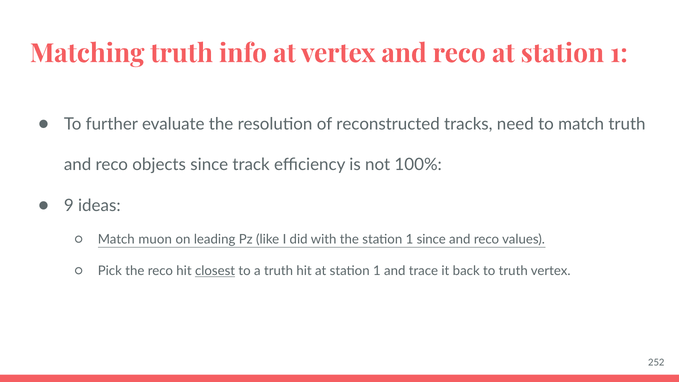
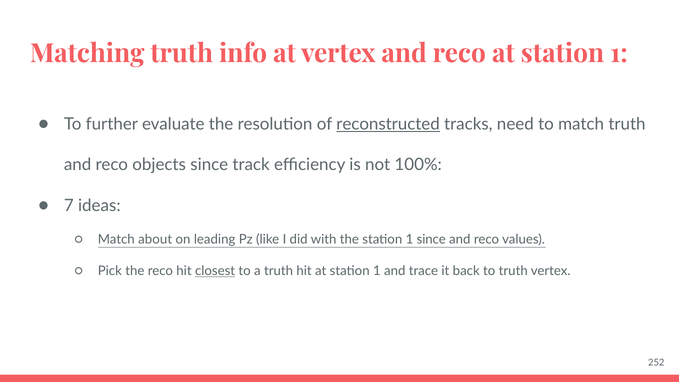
reconstructed underline: none -> present
9: 9 -> 7
muon: muon -> about
